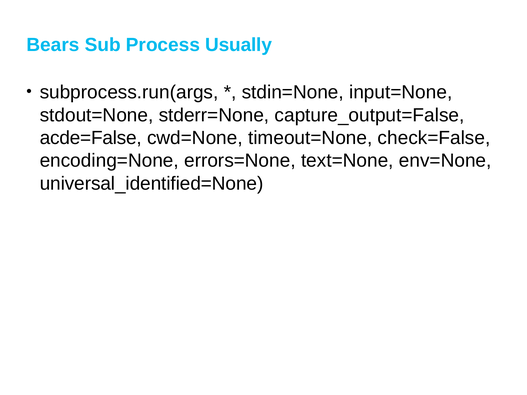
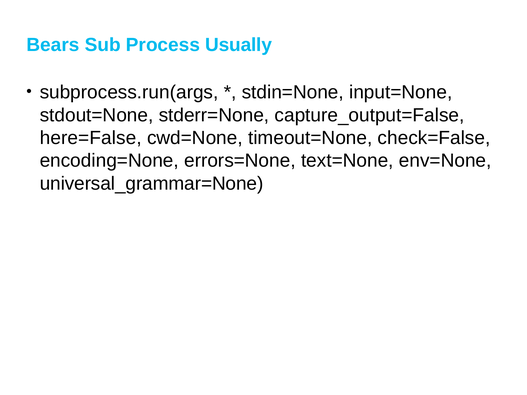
acde=False: acde=False -> here=False
universal_identified=None: universal_identified=None -> universal_grammar=None
